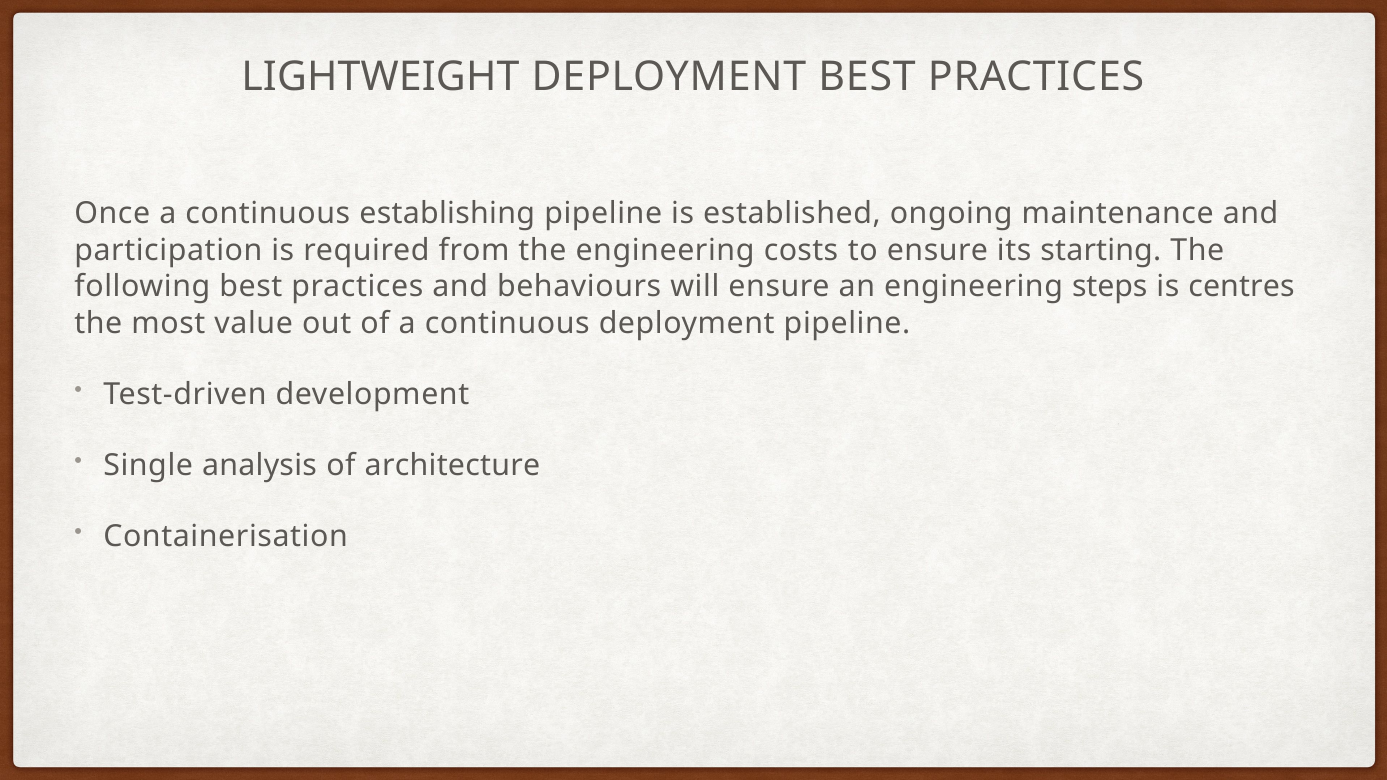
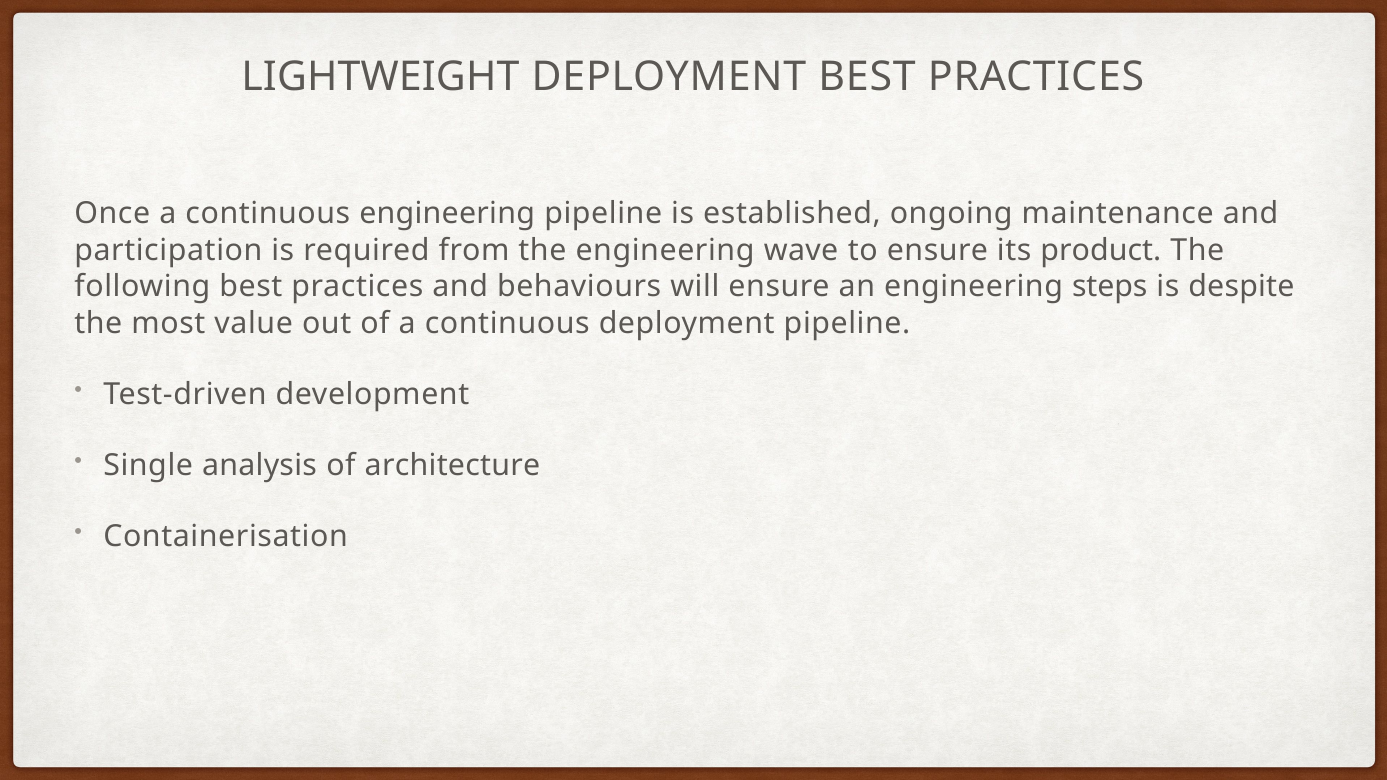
continuous establishing: establishing -> engineering
costs: costs -> wave
starting: starting -> product
centres: centres -> despite
